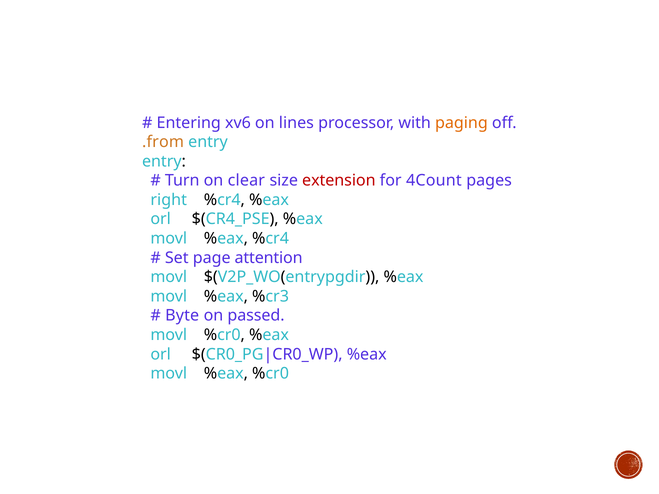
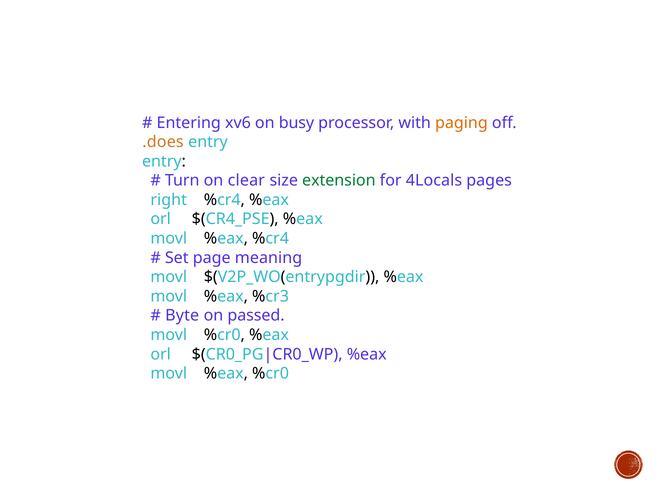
lines: lines -> busy
.from: .from -> .does
extension colour: red -> green
4Count: 4Count -> 4Locals
attention: attention -> meaning
